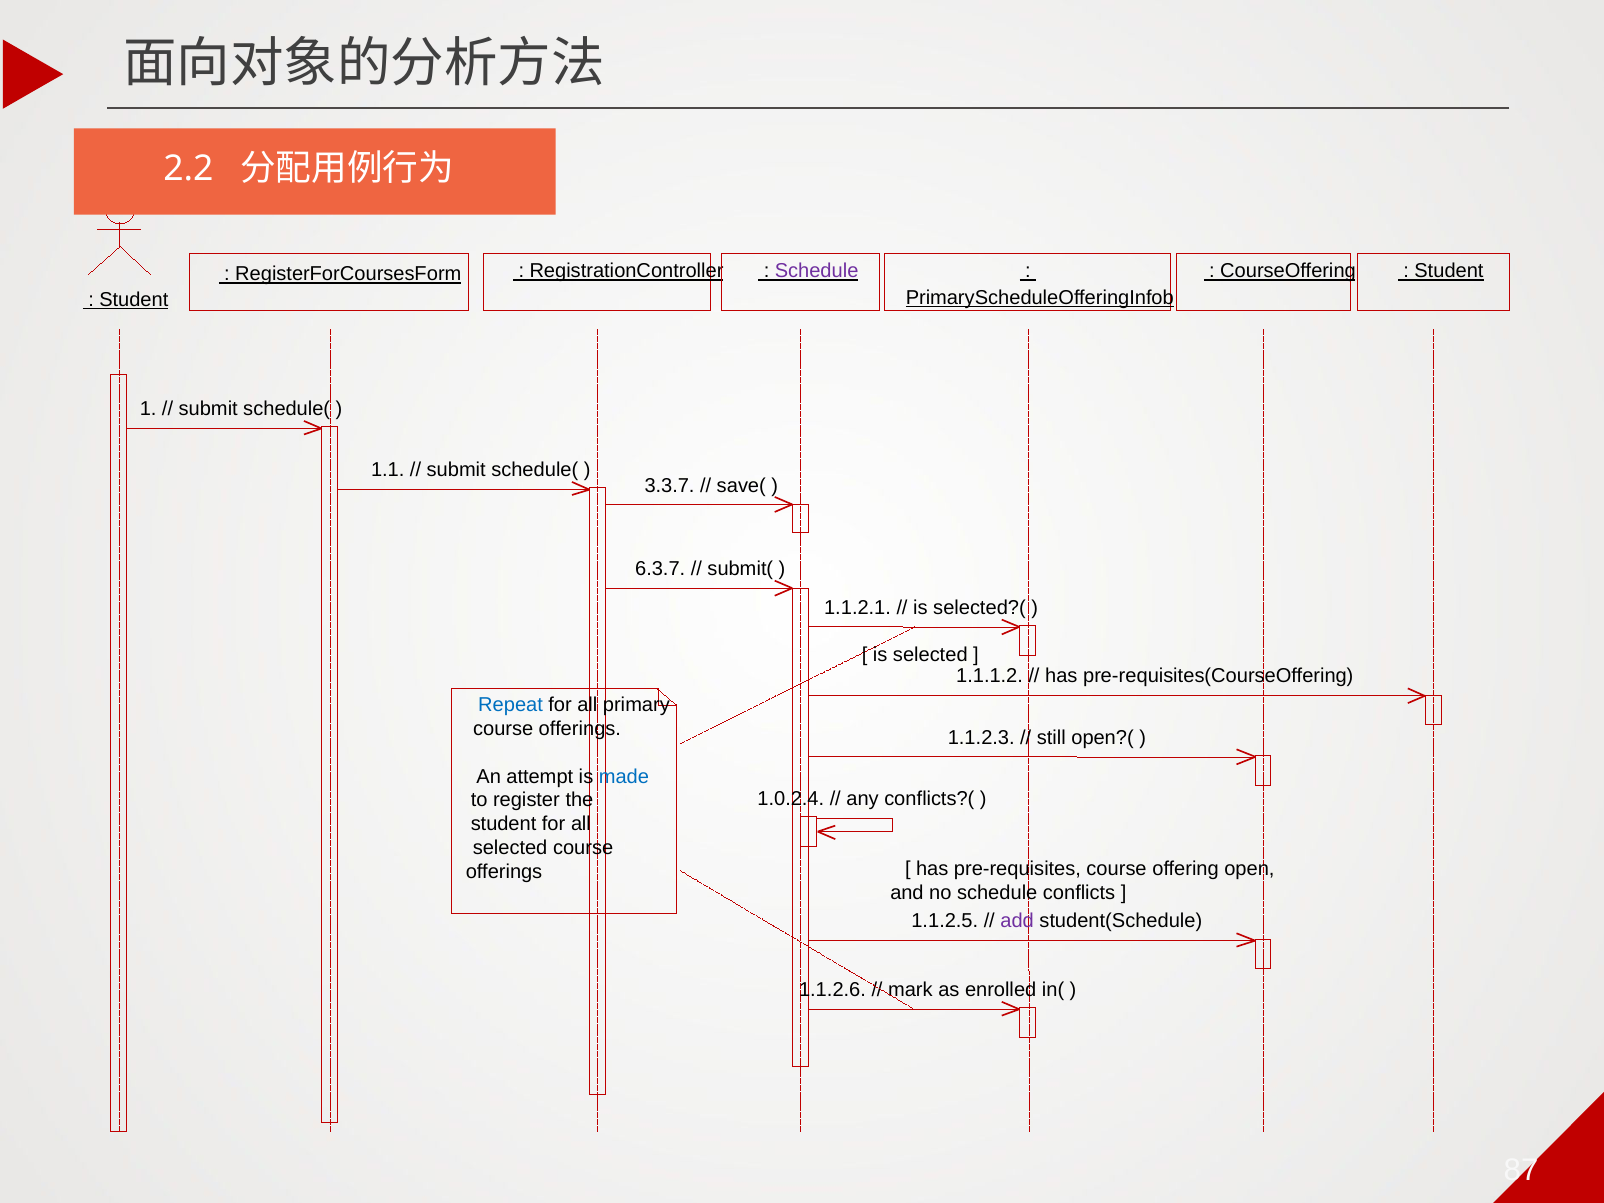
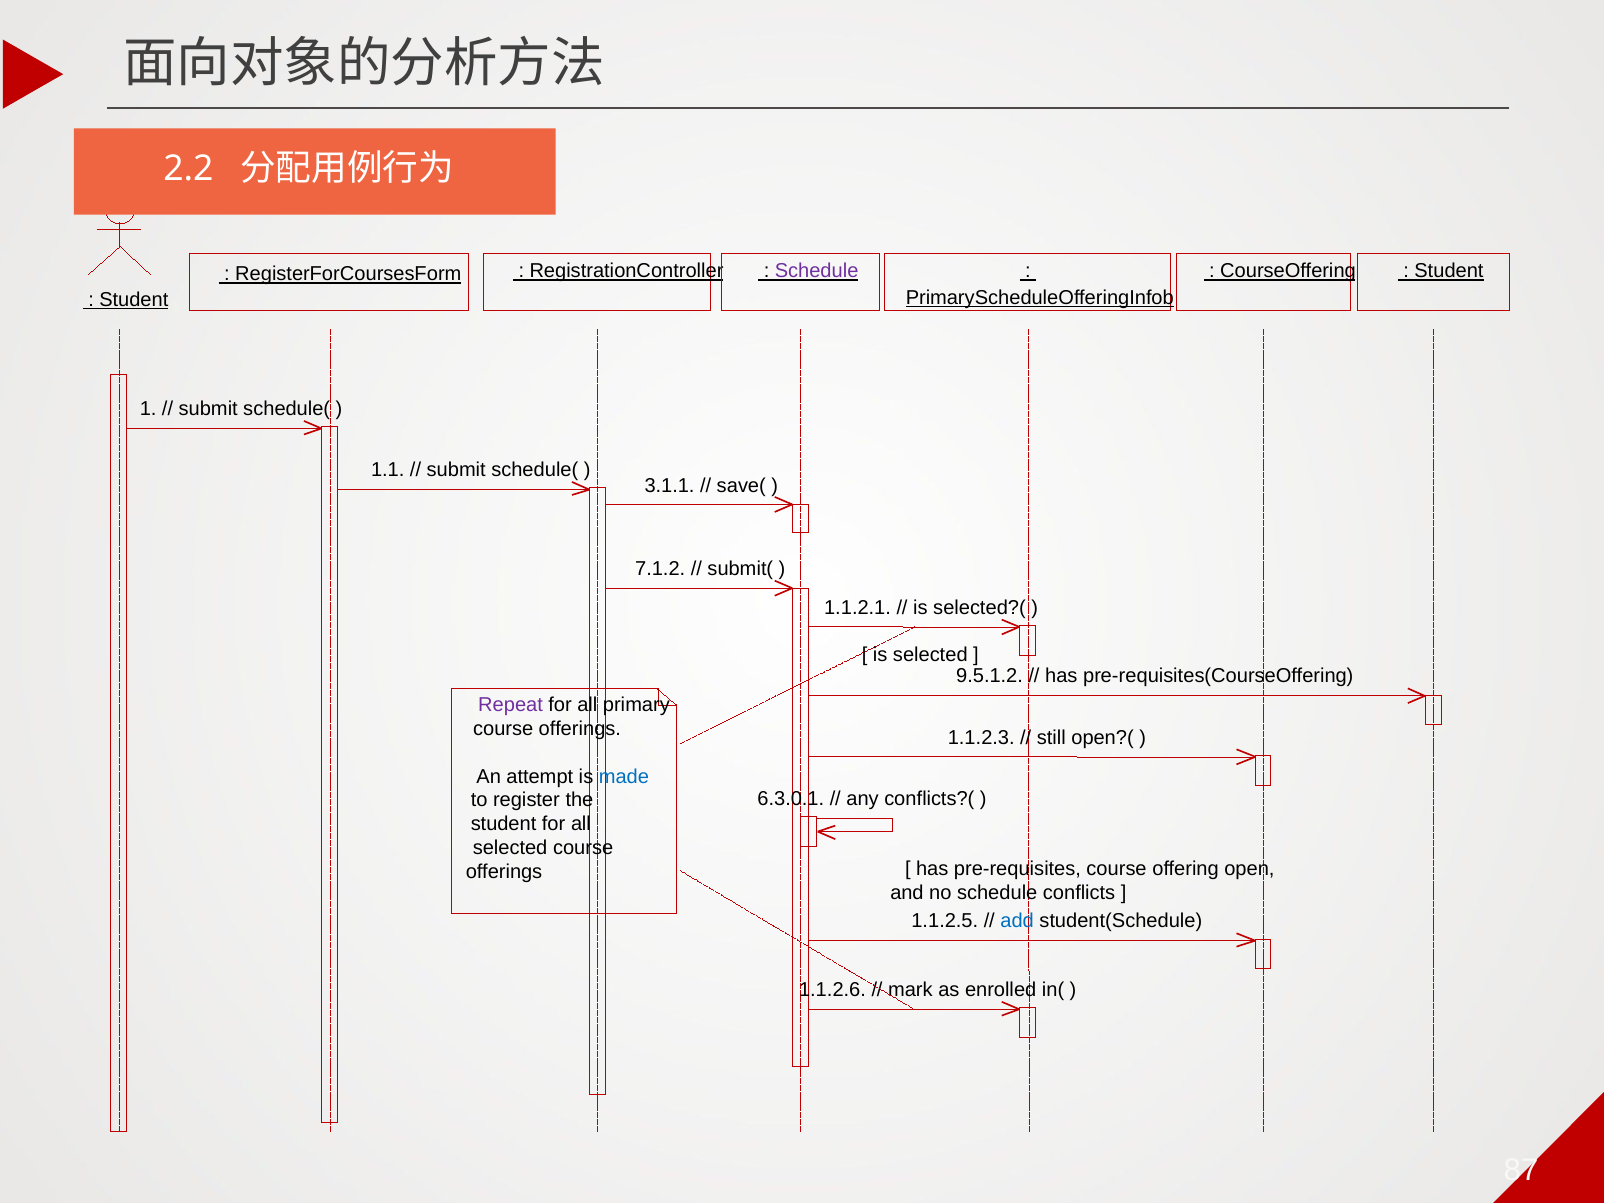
3.3.7: 3.3.7 -> 3.1.1
6.3.7: 6.3.7 -> 7.1.2
1.1.1.2: 1.1.1.2 -> 9.5.1.2
Repeat colour: blue -> purple
1.0.2.4: 1.0.2.4 -> 6.3.0.1
add colour: purple -> blue
